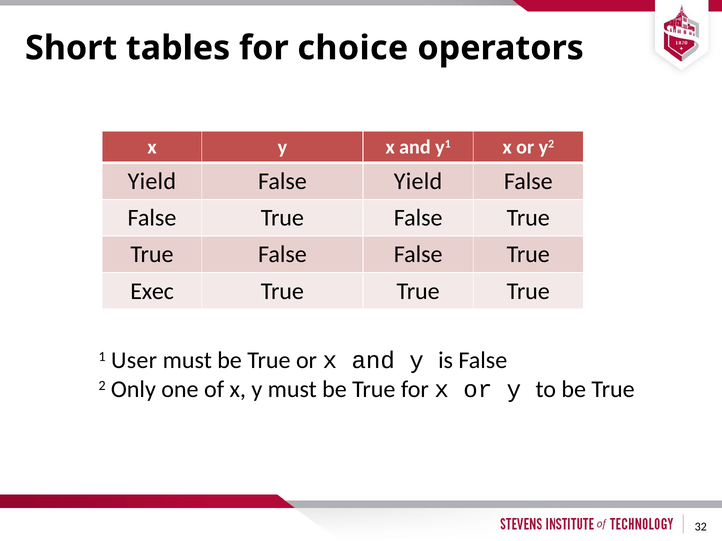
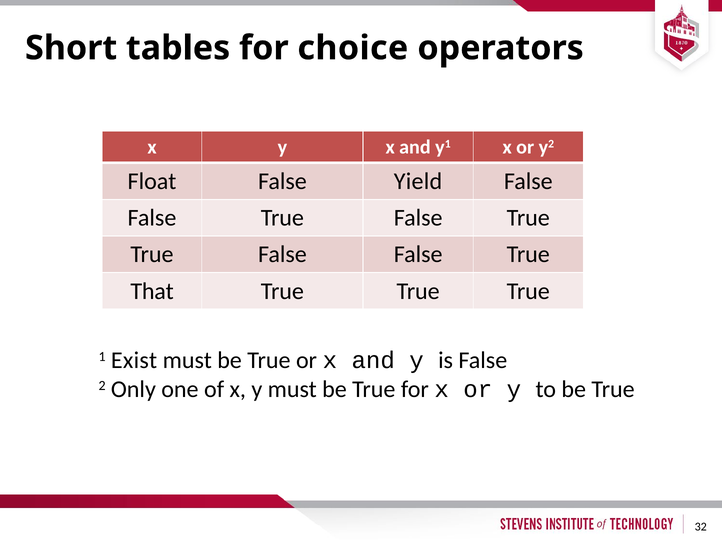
Yield at (152, 182): Yield -> Float
Exec: Exec -> That
User: User -> Exist
